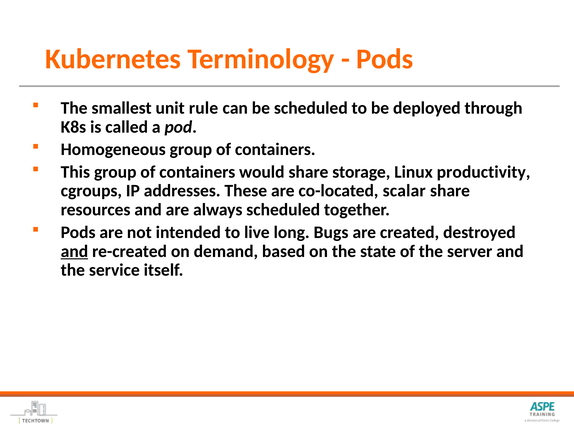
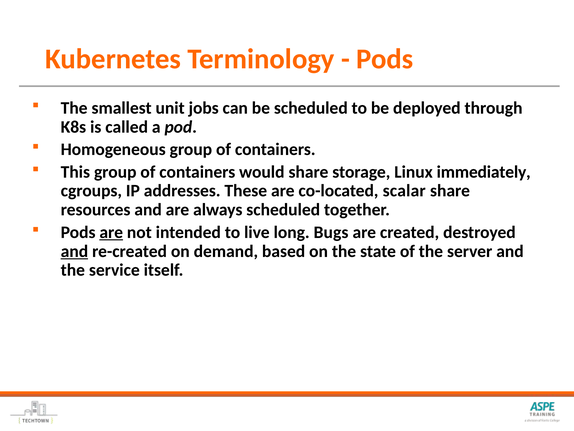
rule: rule -> jobs
productivity: productivity -> immediately
are at (111, 232) underline: none -> present
